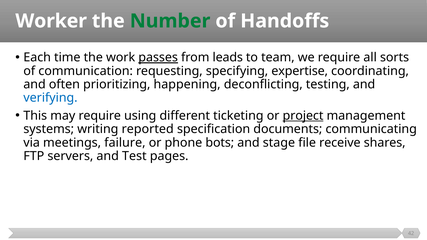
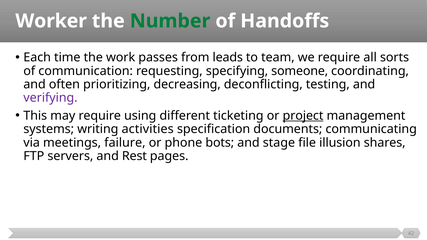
passes underline: present -> none
expertise: expertise -> someone
happening: happening -> decreasing
verifying colour: blue -> purple
reported: reported -> activities
receive: receive -> illusion
Test: Test -> Rest
